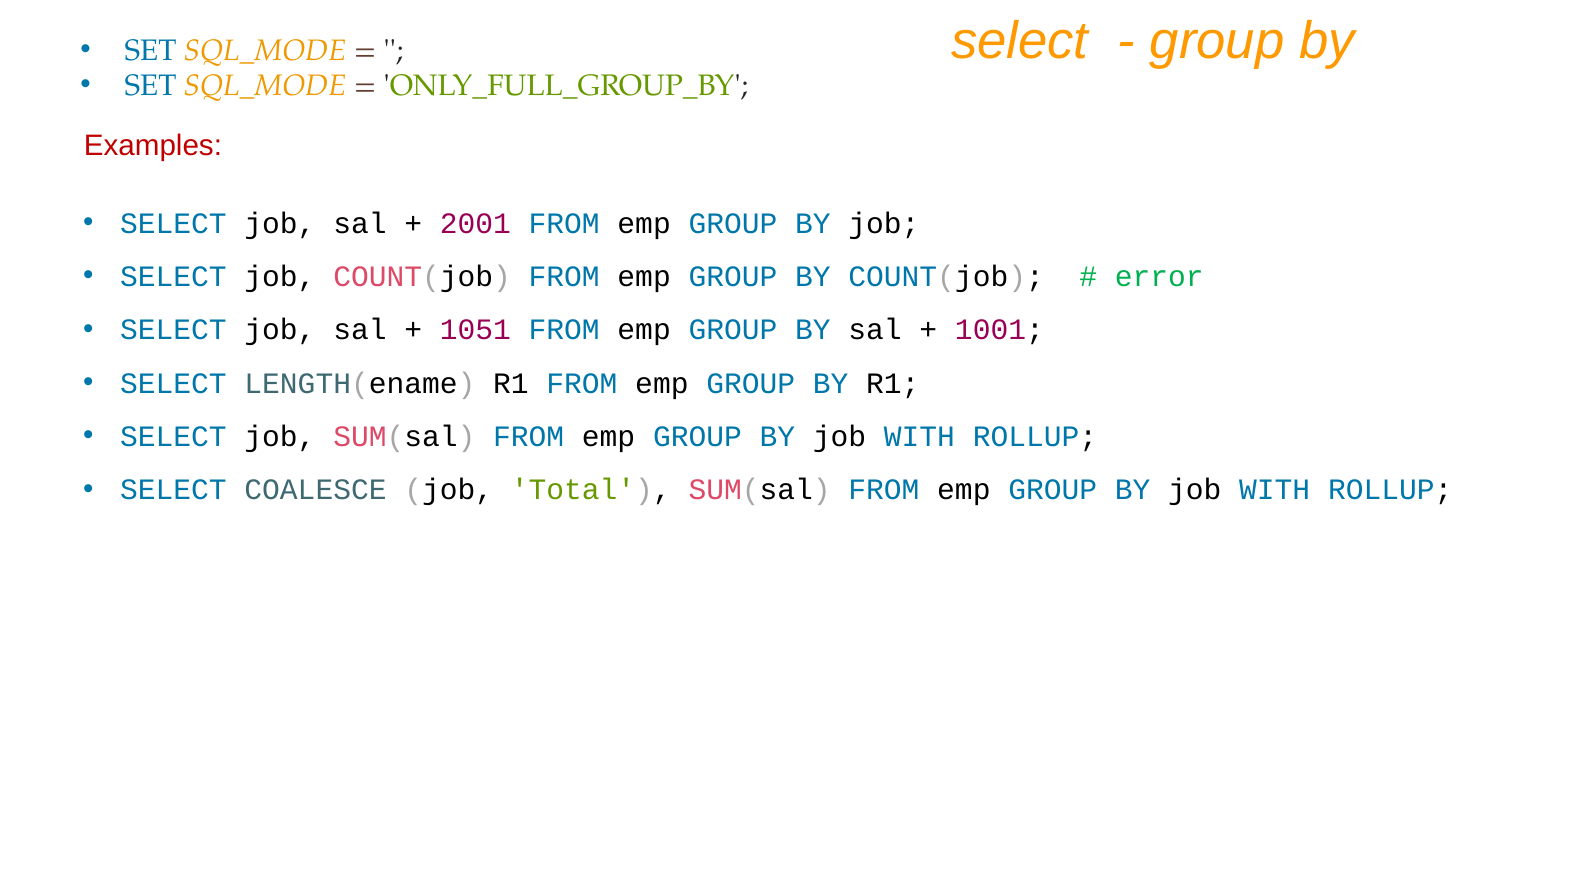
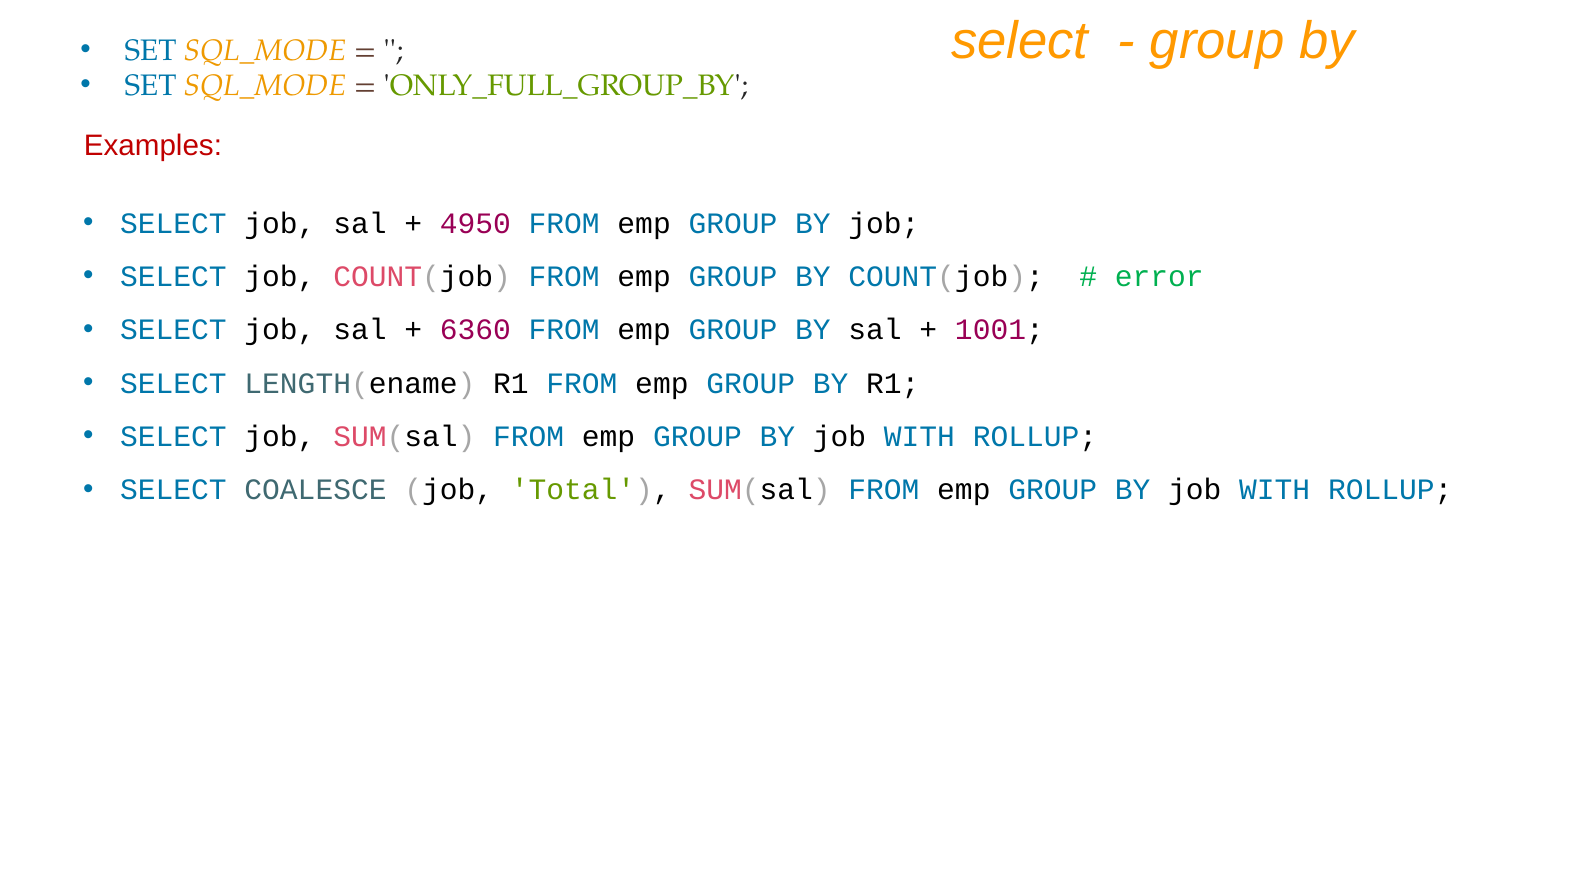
2001: 2001 -> 4950
1051: 1051 -> 6360
